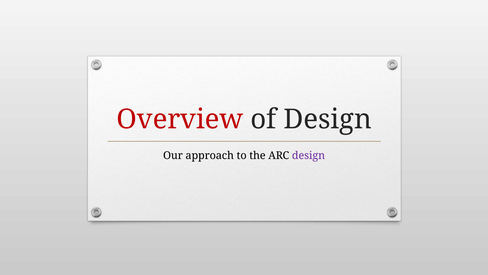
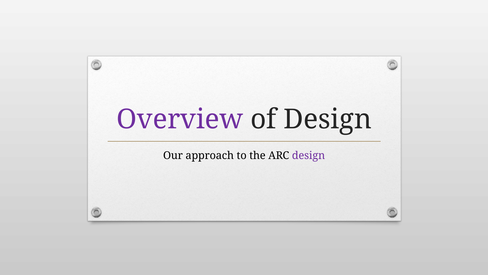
Overview colour: red -> purple
